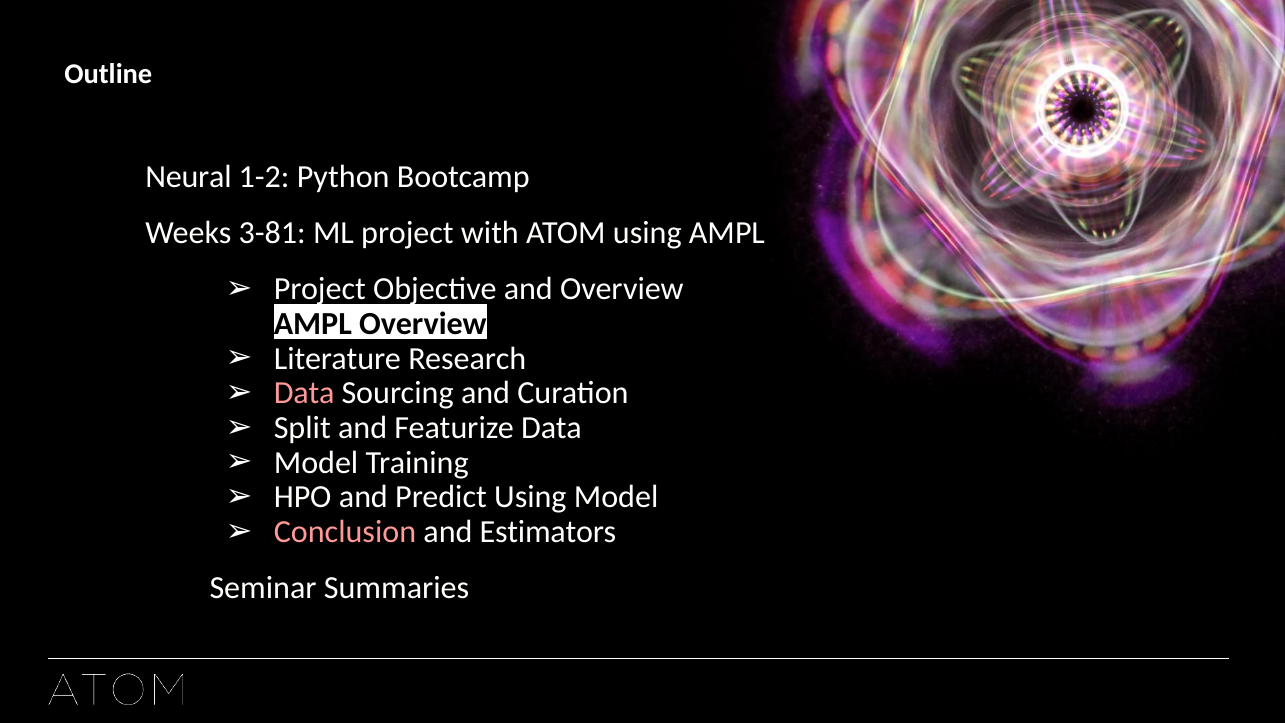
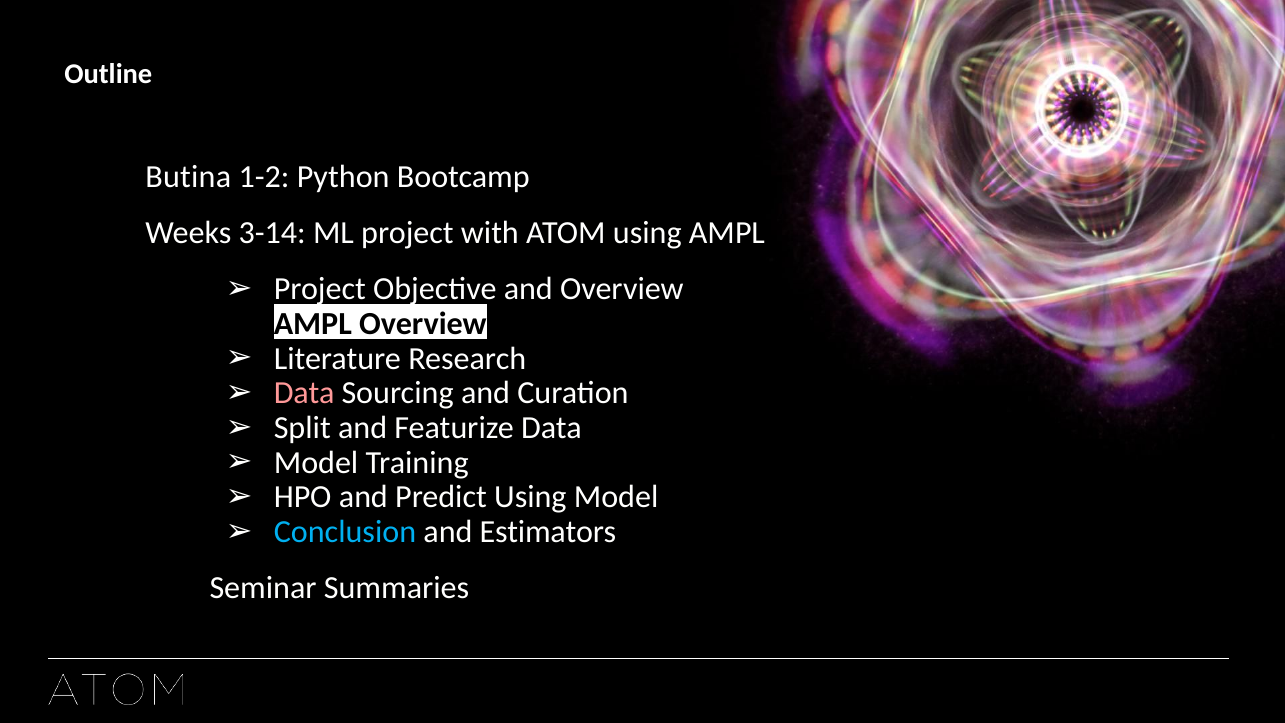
Neural: Neural -> Butina
3-81: 3-81 -> 3-14
Conclusion colour: pink -> light blue
